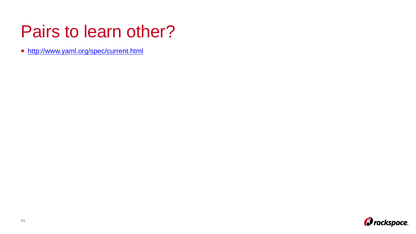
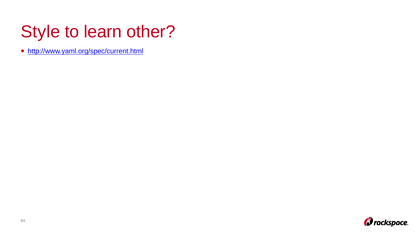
Pairs: Pairs -> Style
